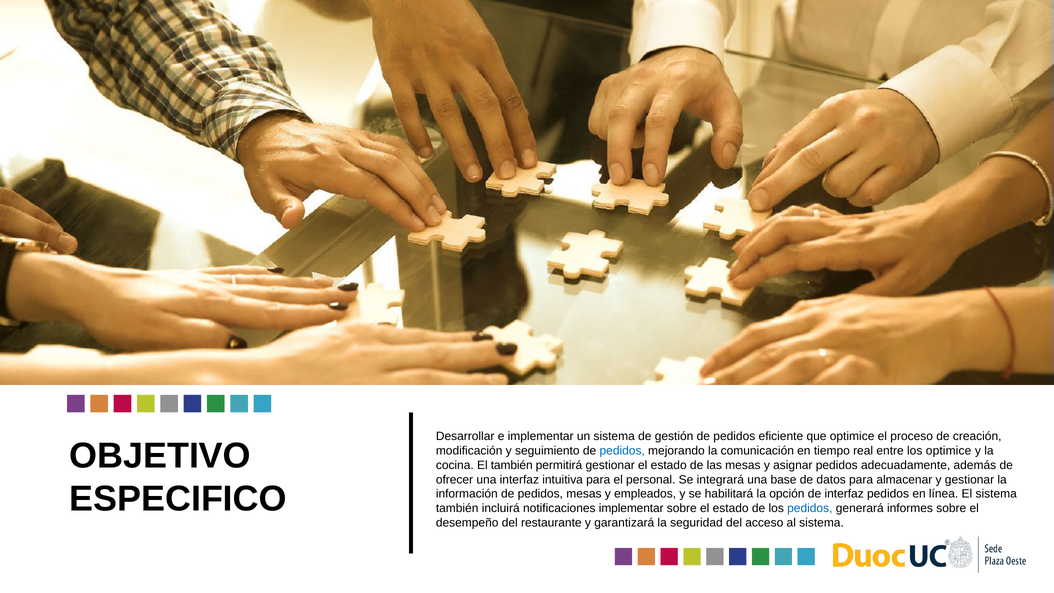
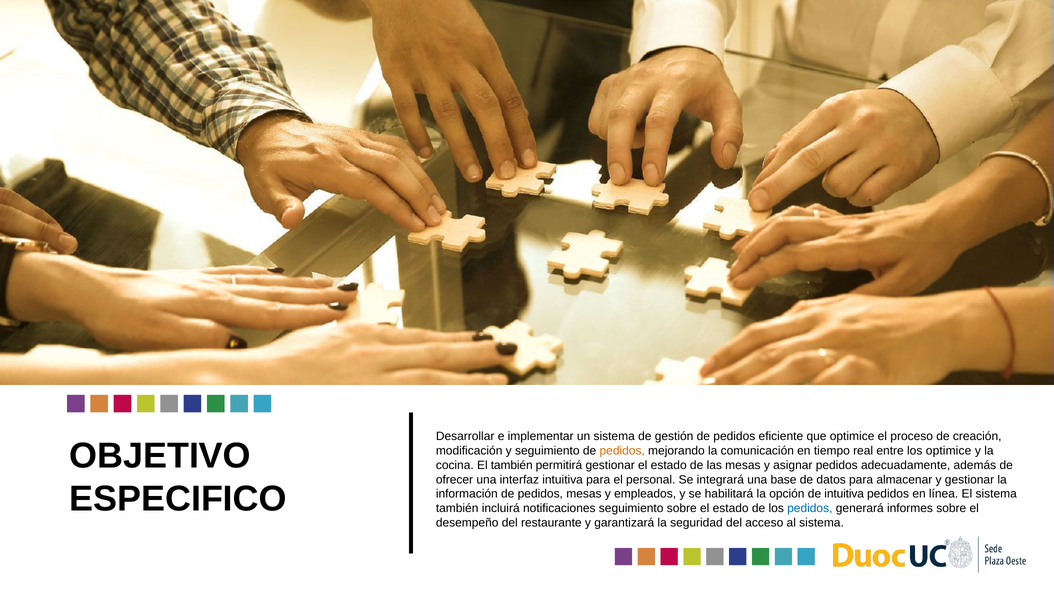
pedidos at (622, 451) colour: blue -> orange
de interfaz: interfaz -> intuitiva
notificaciones implementar: implementar -> seguimiento
